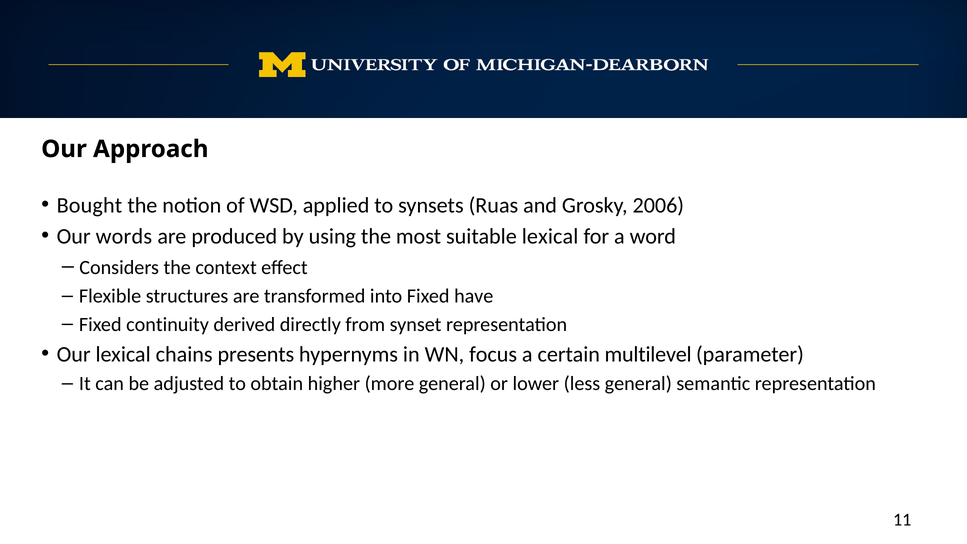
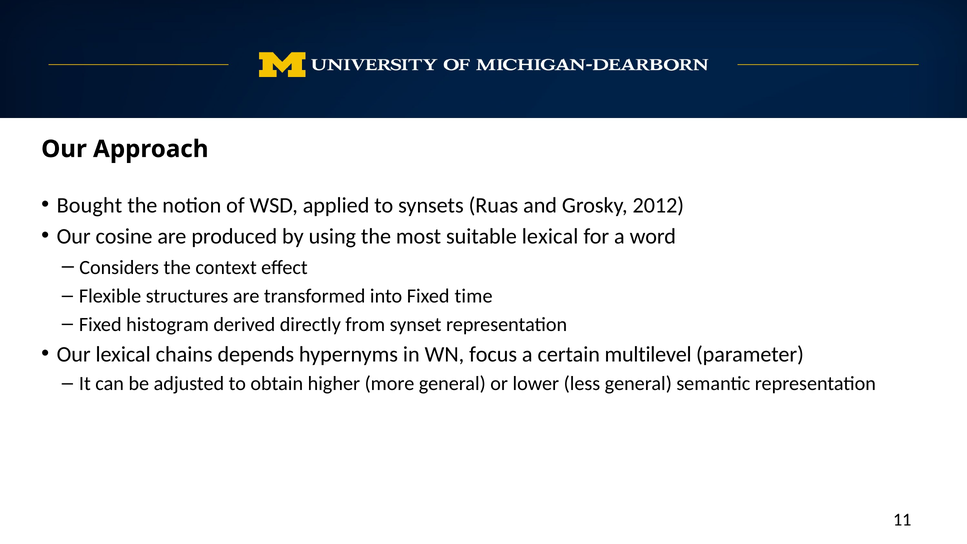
2006: 2006 -> 2012
words: words -> cosine
have: have -> time
continuity: continuity -> histogram
presents: presents -> depends
